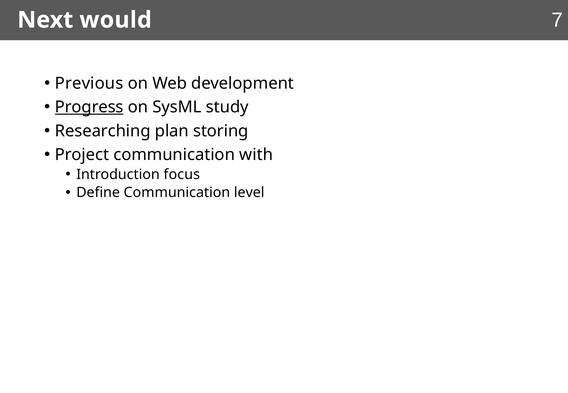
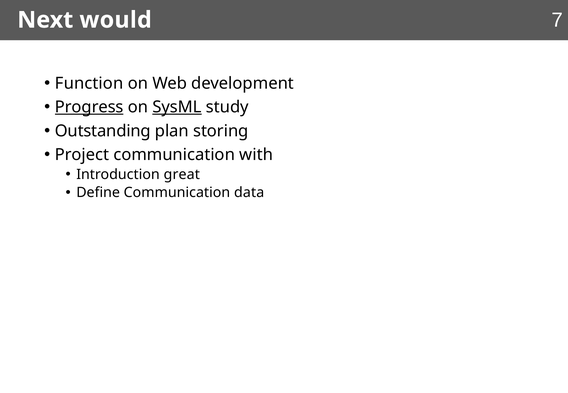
Previous: Previous -> Function
SysML underline: none -> present
Researching: Researching -> Outstanding
focus: focus -> great
level: level -> data
